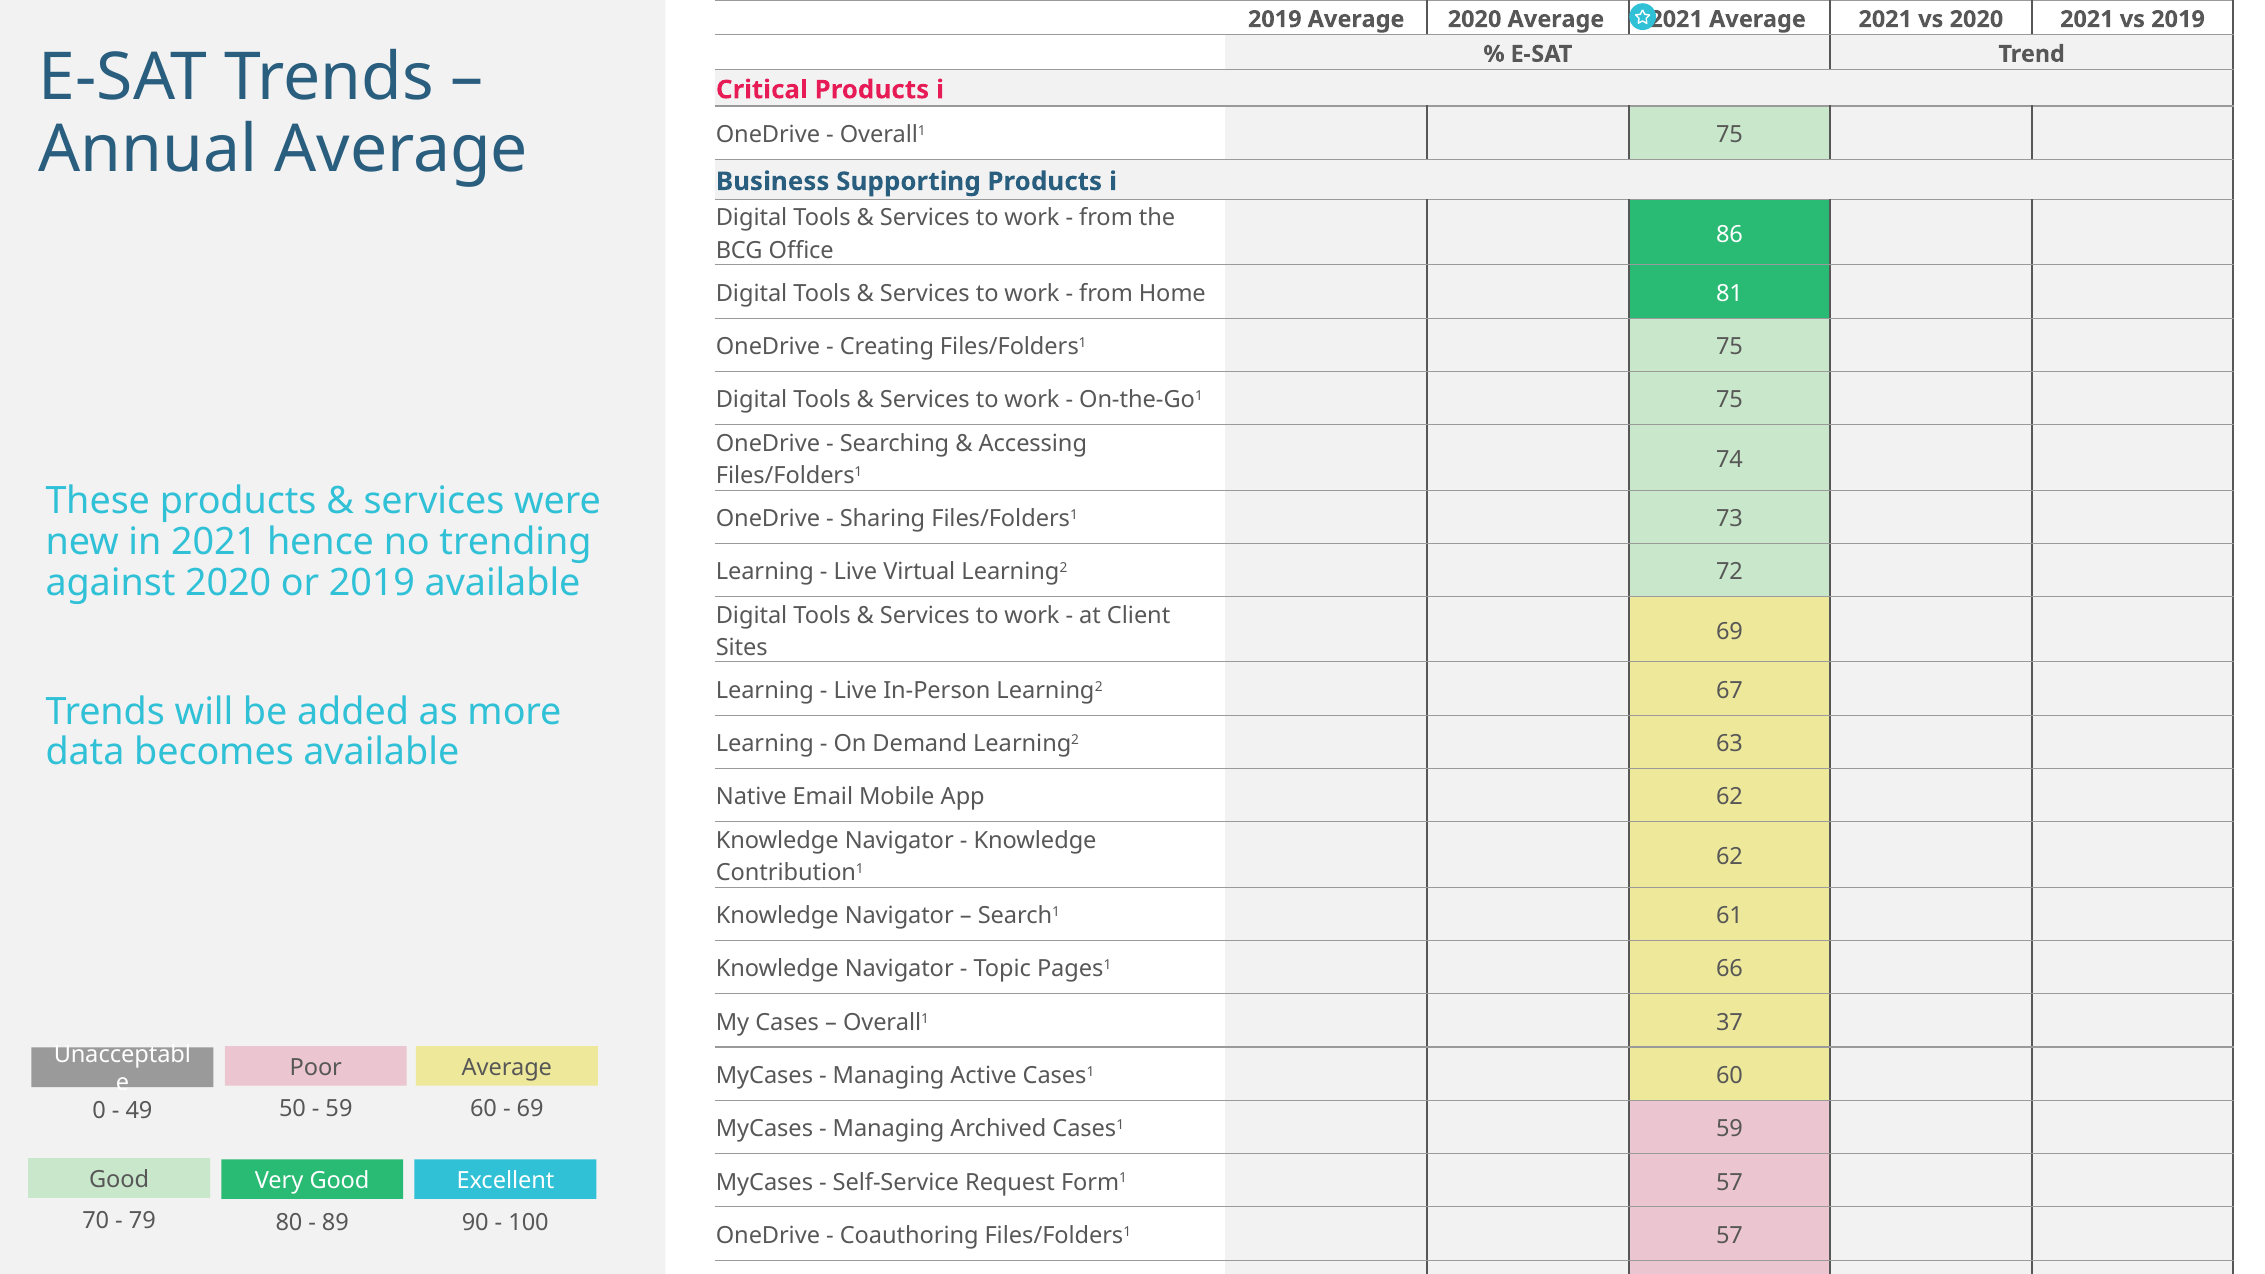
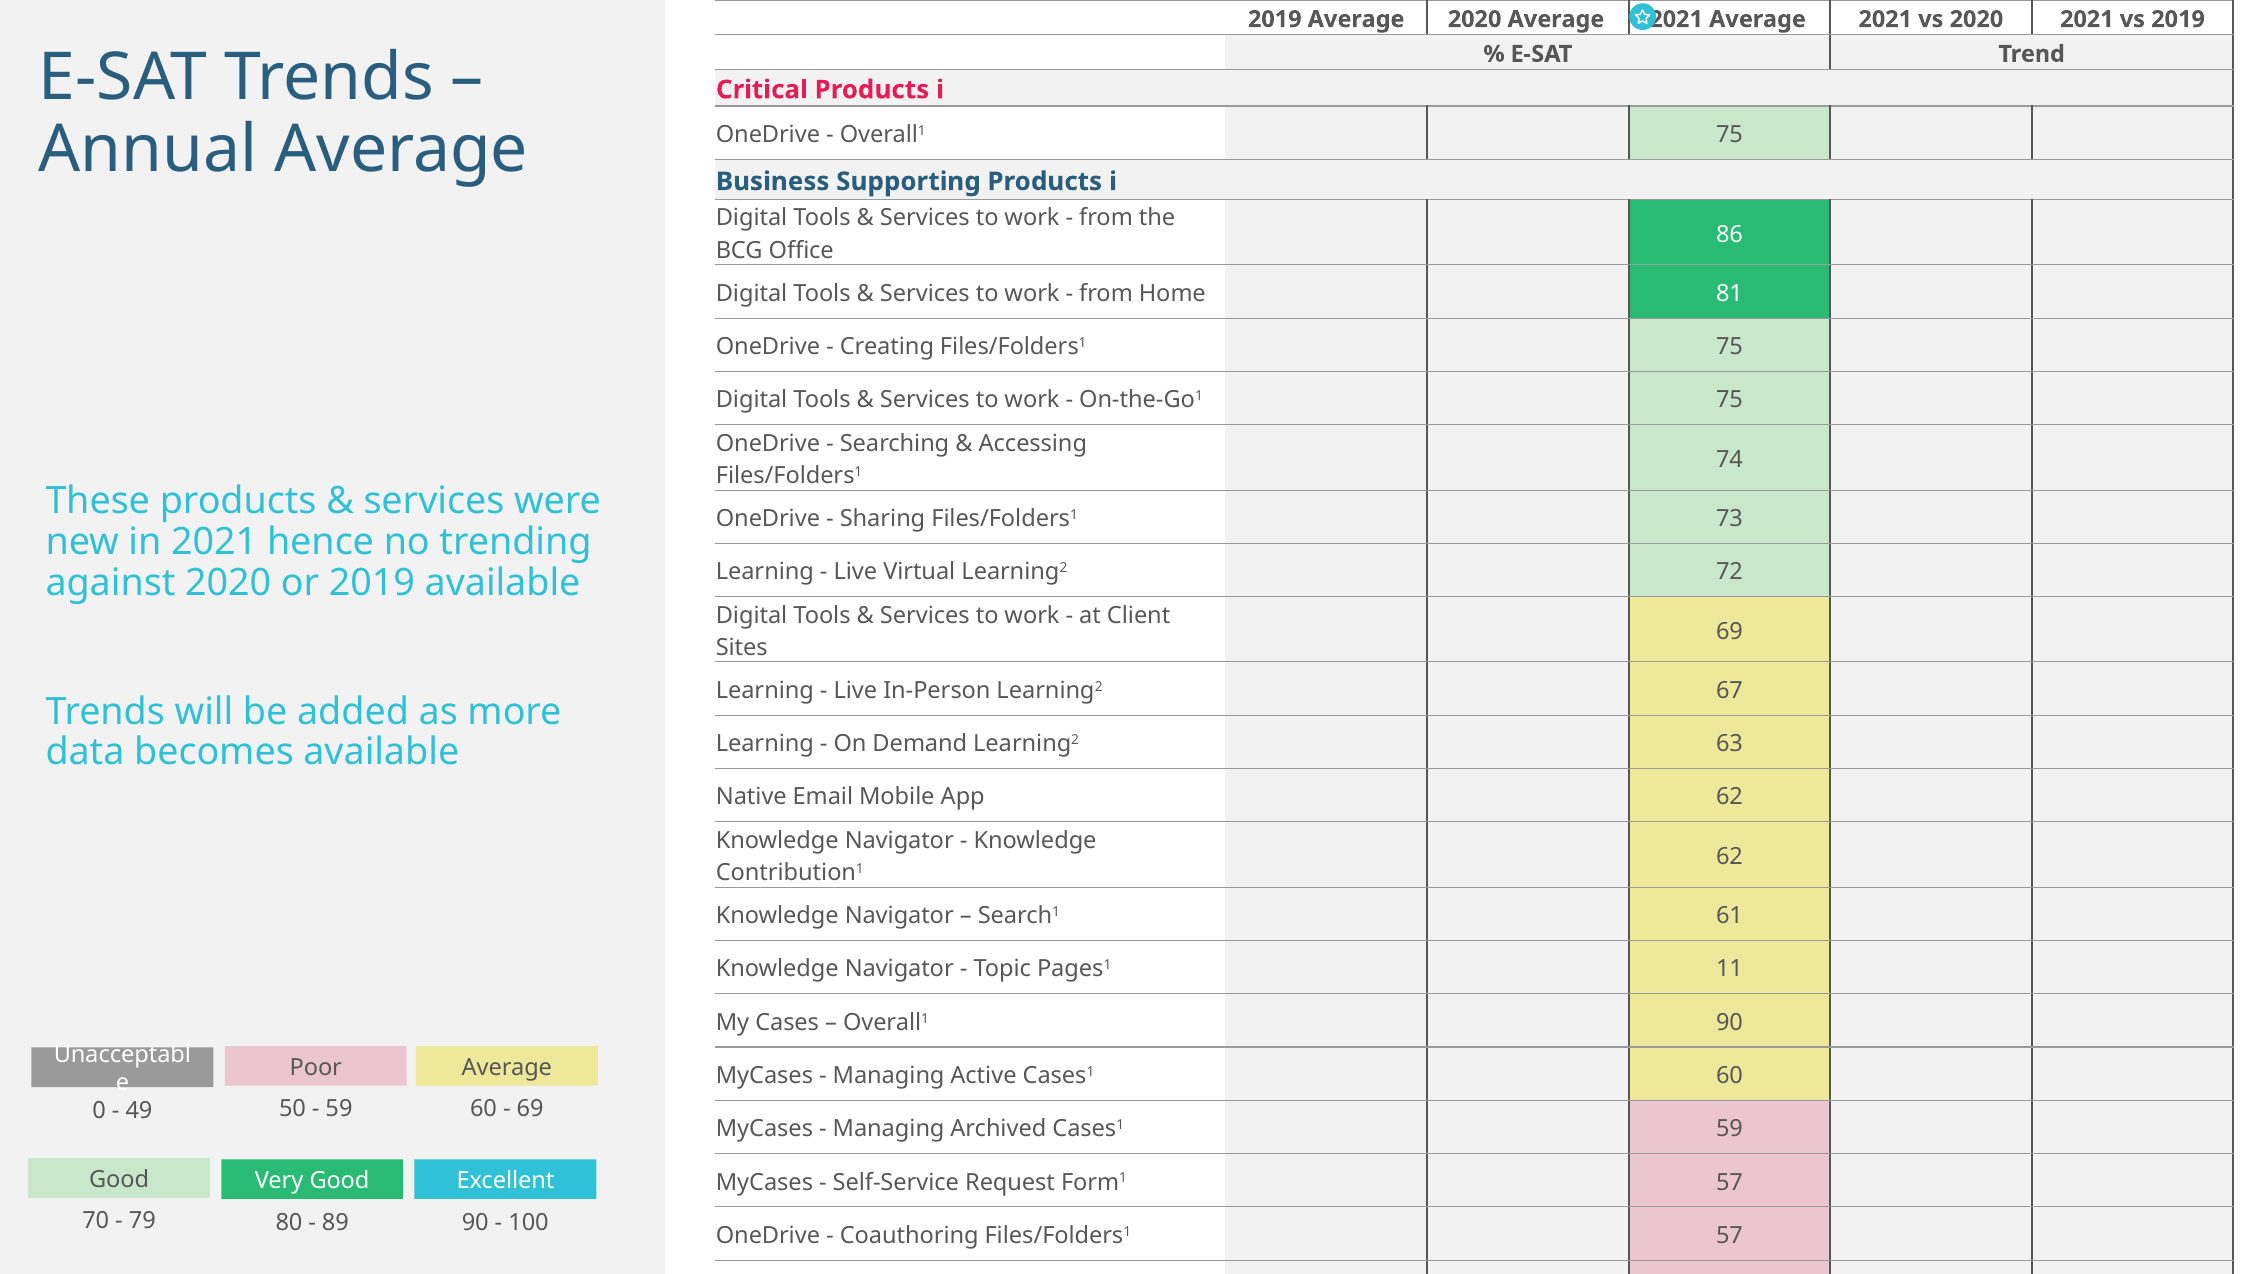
66: 66 -> 11
Overall1 37: 37 -> 90
